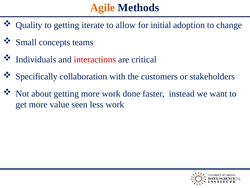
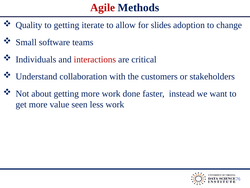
Agile colour: orange -> red
initial: initial -> slides
concepts: concepts -> software
Specifically: Specifically -> Understand
